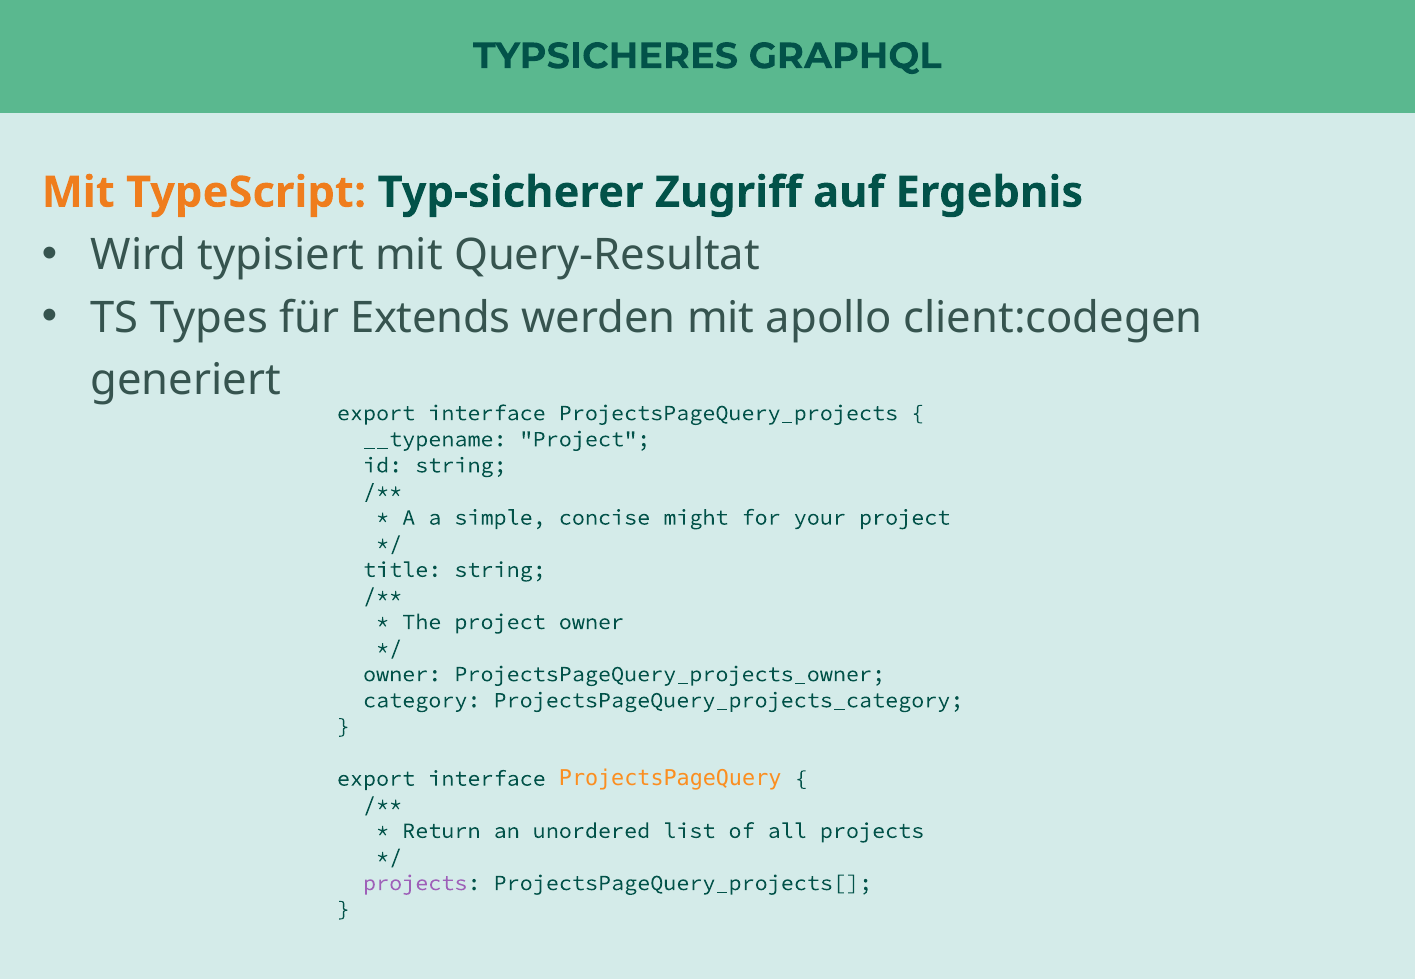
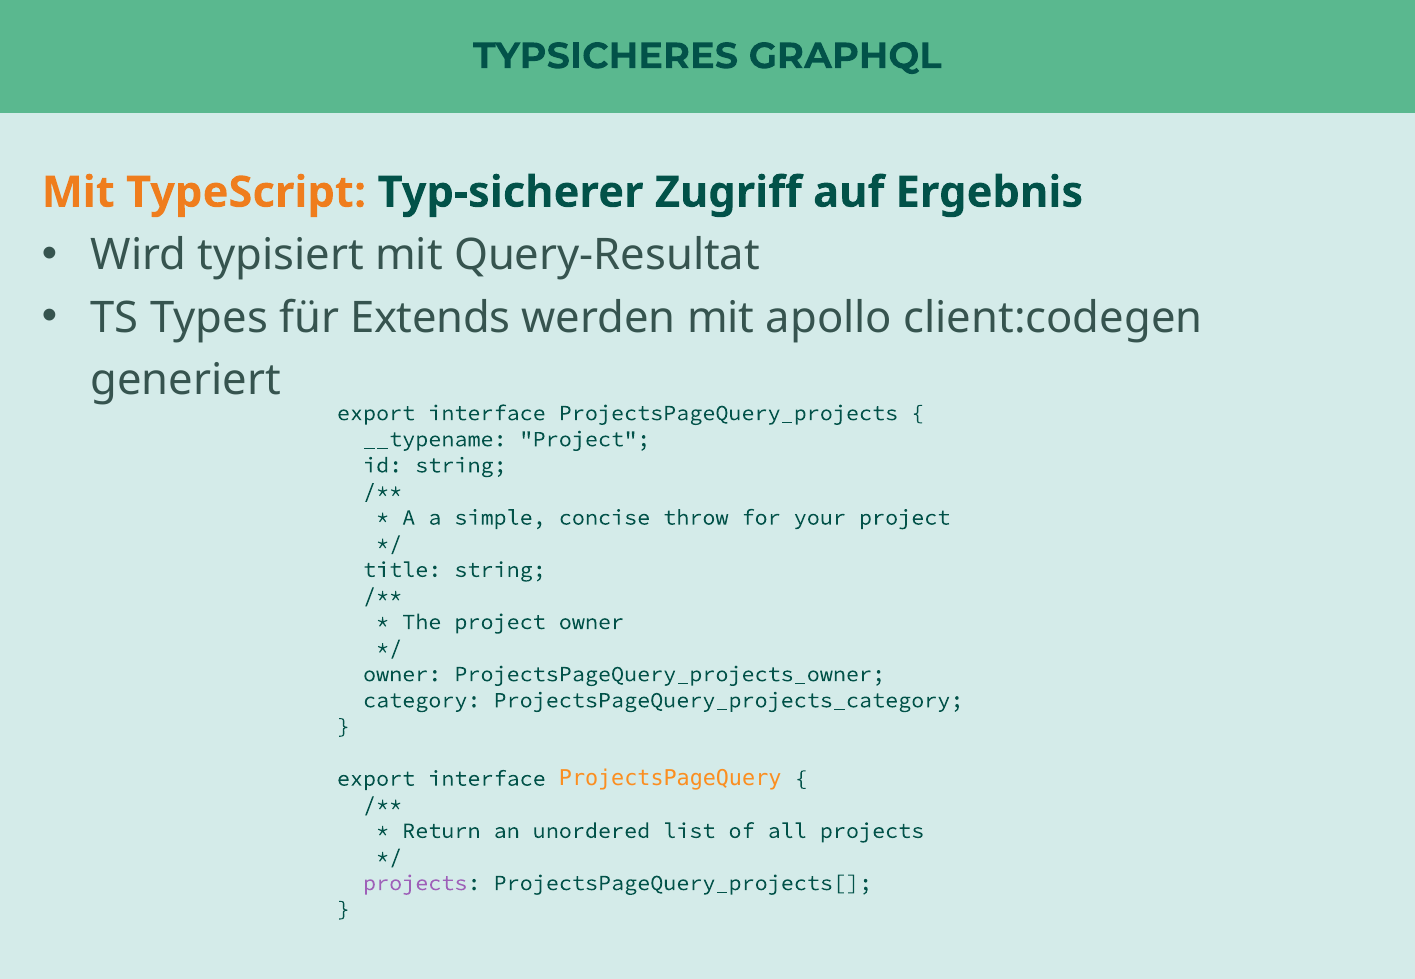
might: might -> throw
